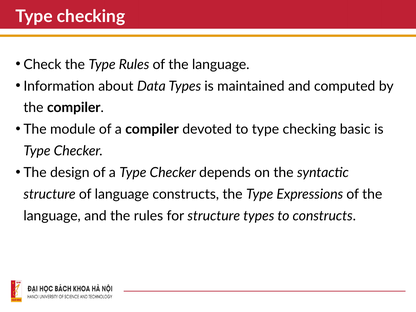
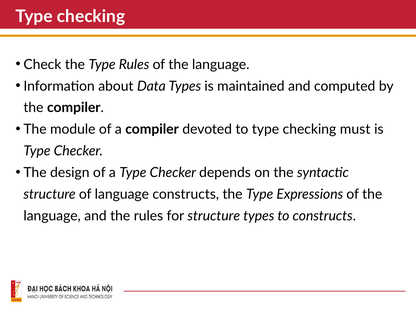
basic: basic -> must
